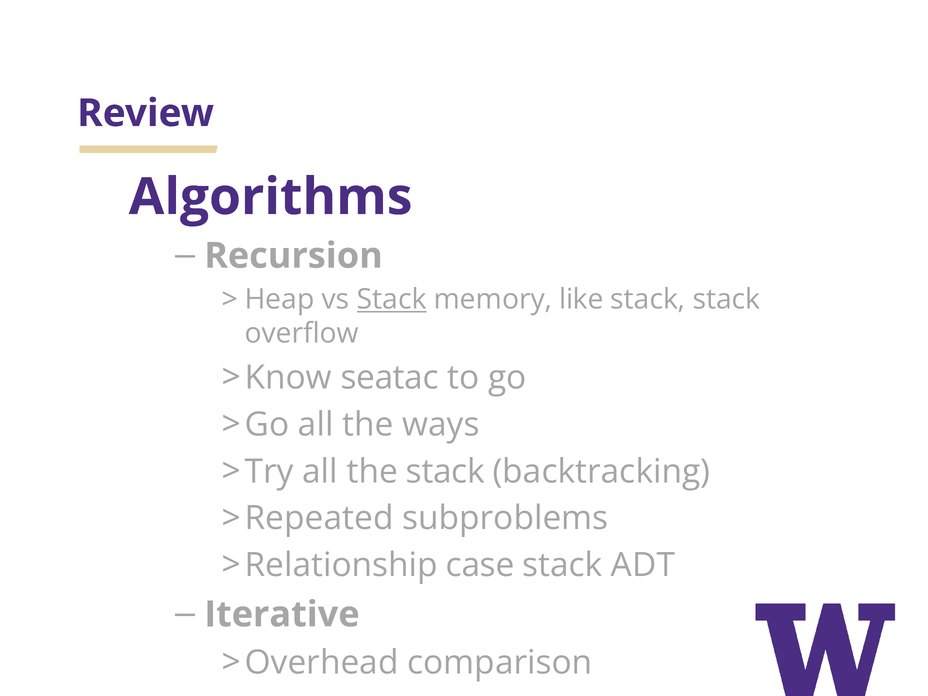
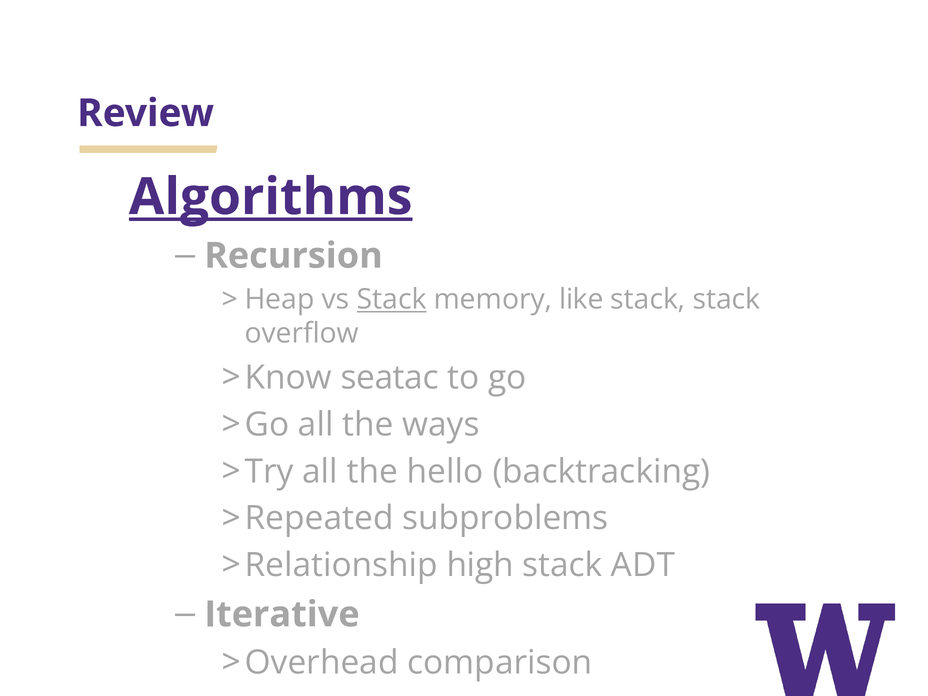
Algorithms underline: none -> present
the stack: stack -> hello
case: case -> high
